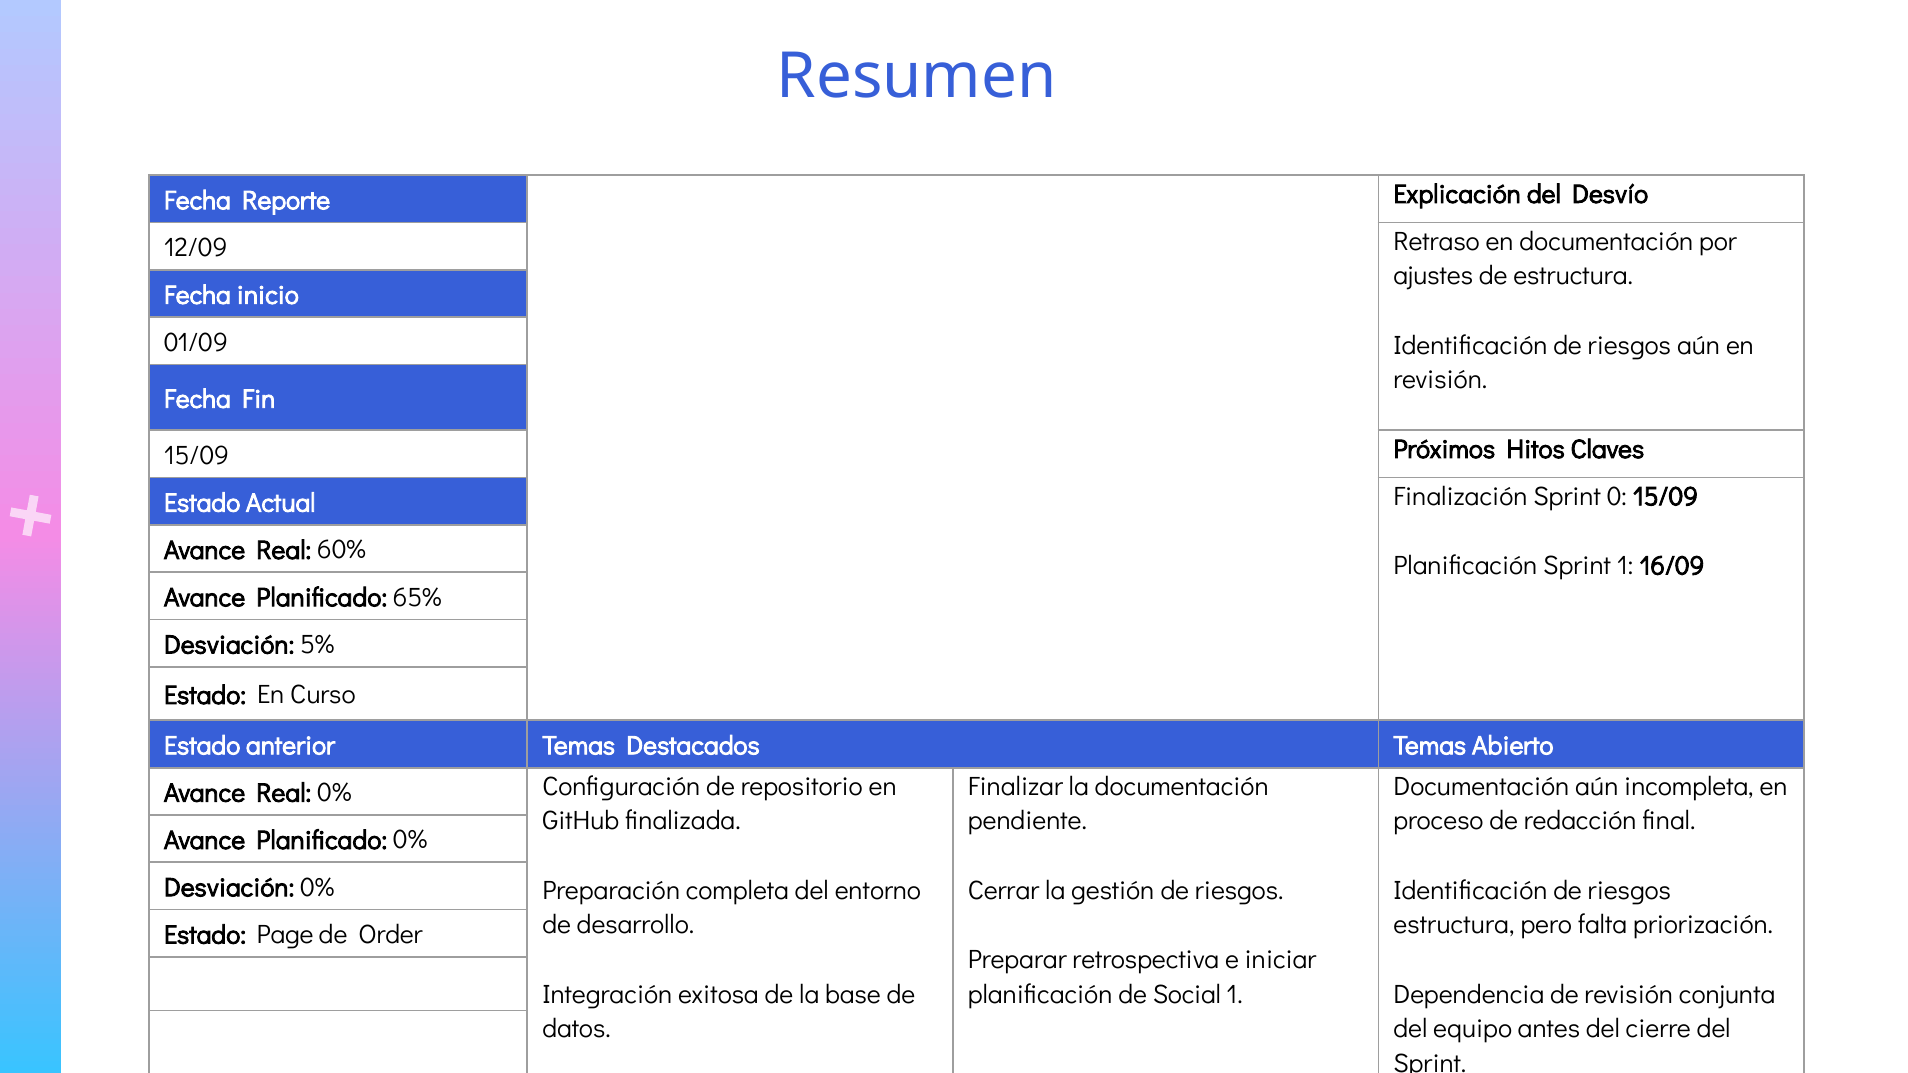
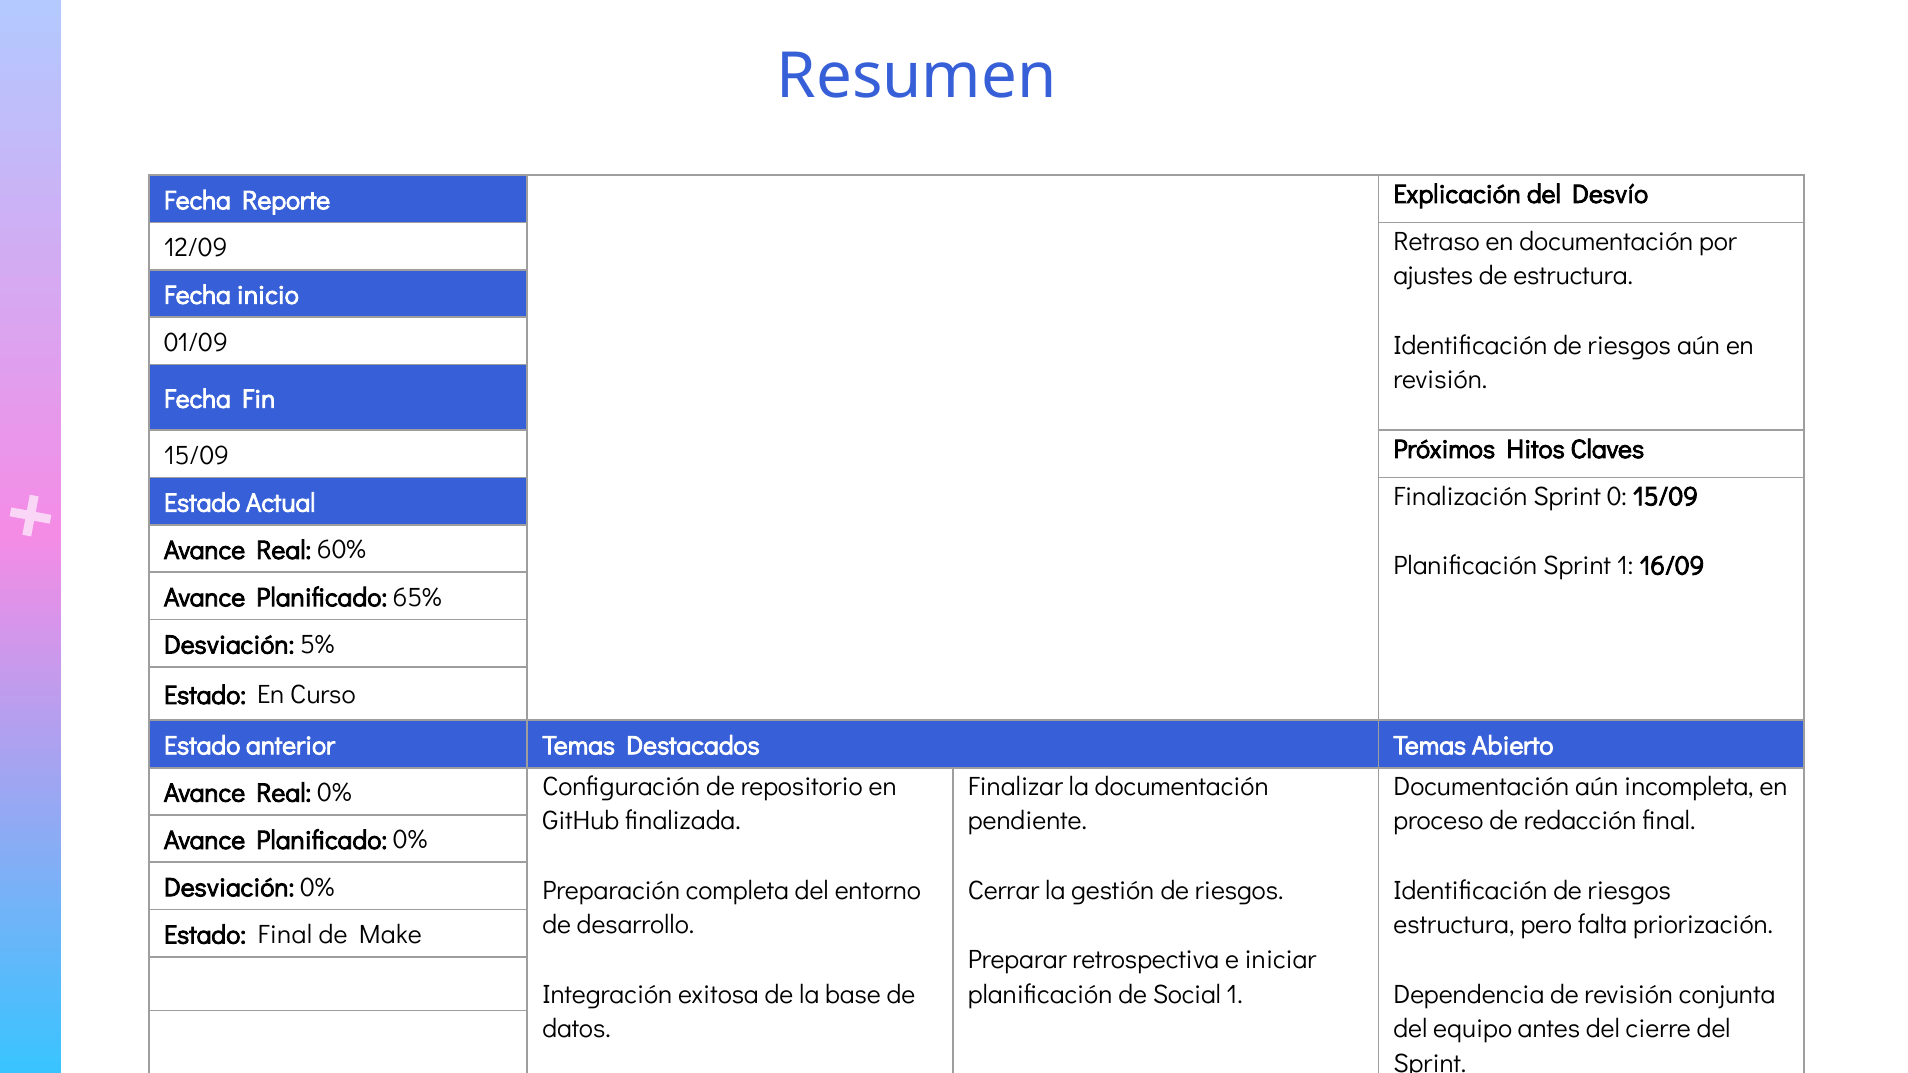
Estado Page: Page -> Final
Order: Order -> Make
